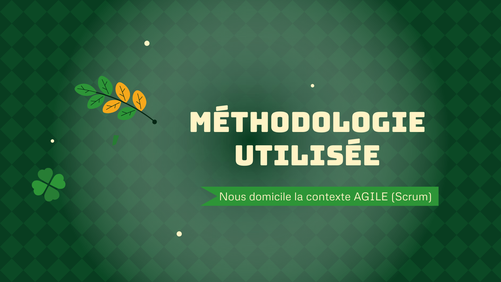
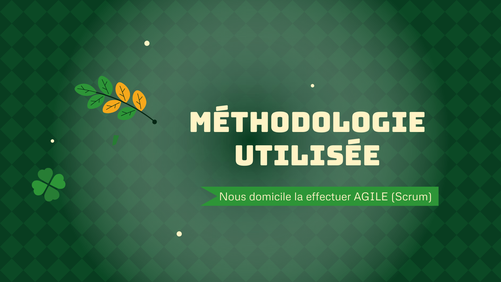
contexte: contexte -> effectuer
